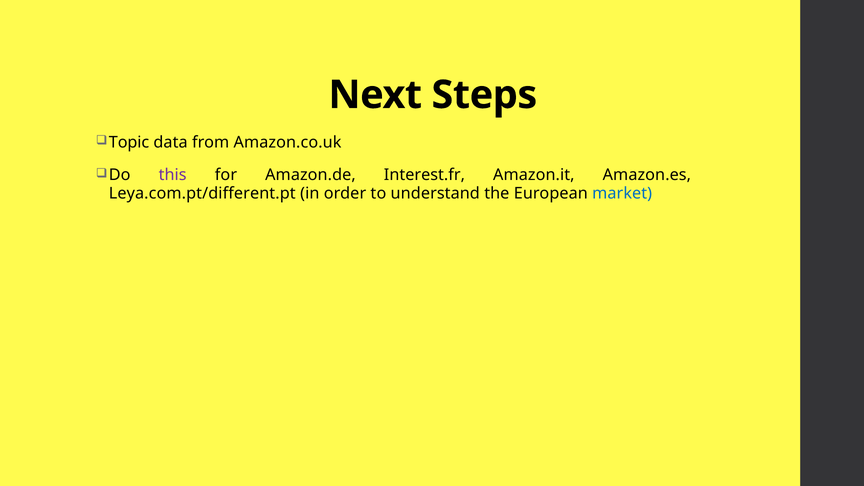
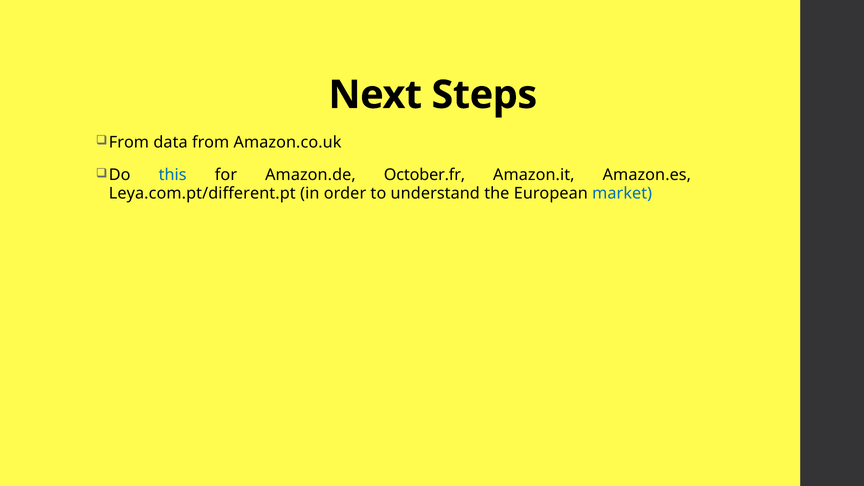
Topic at (129, 142): Topic -> From
this colour: purple -> blue
Interest.fr: Interest.fr -> October.fr
